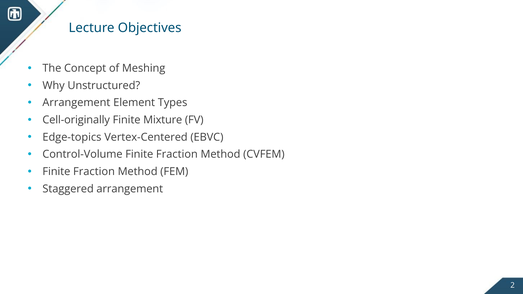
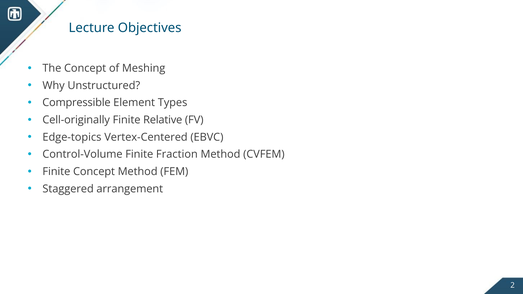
Arrangement at (76, 103): Arrangement -> Compressible
Mixture: Mixture -> Relative
Fraction at (94, 172): Fraction -> Concept
